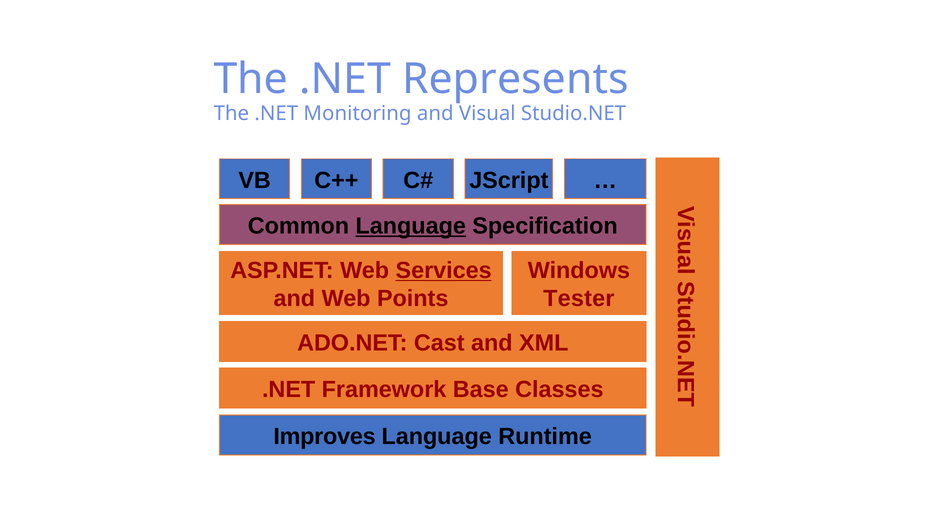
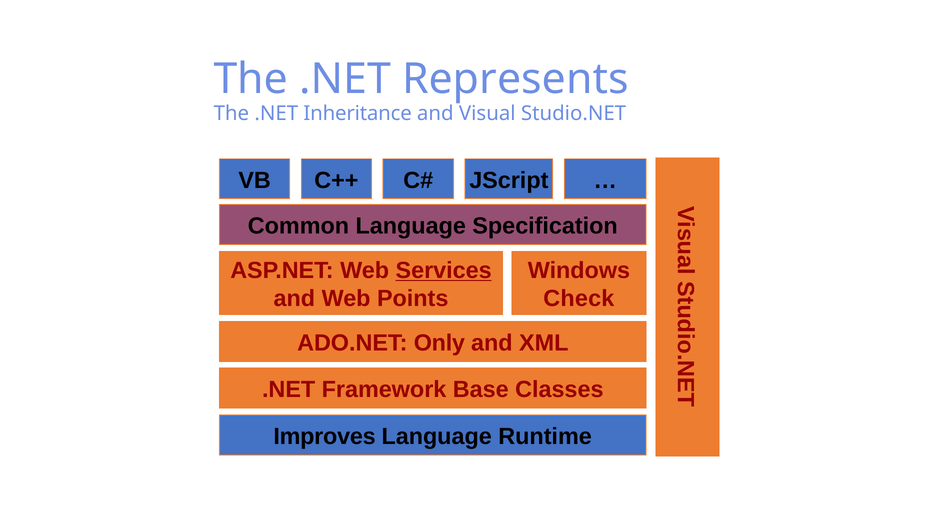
Monitoring: Monitoring -> Inheritance
Language at (411, 226) underline: present -> none
Tester: Tester -> Check
Cast: Cast -> Only
